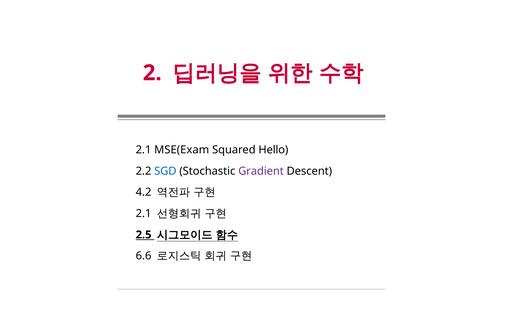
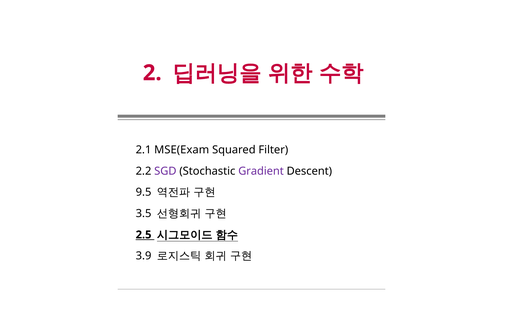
Hello: Hello -> Filter
SGD colour: blue -> purple
4.2: 4.2 -> 9.5
2.1 at (144, 214): 2.1 -> 3.5
6.6: 6.6 -> 3.9
